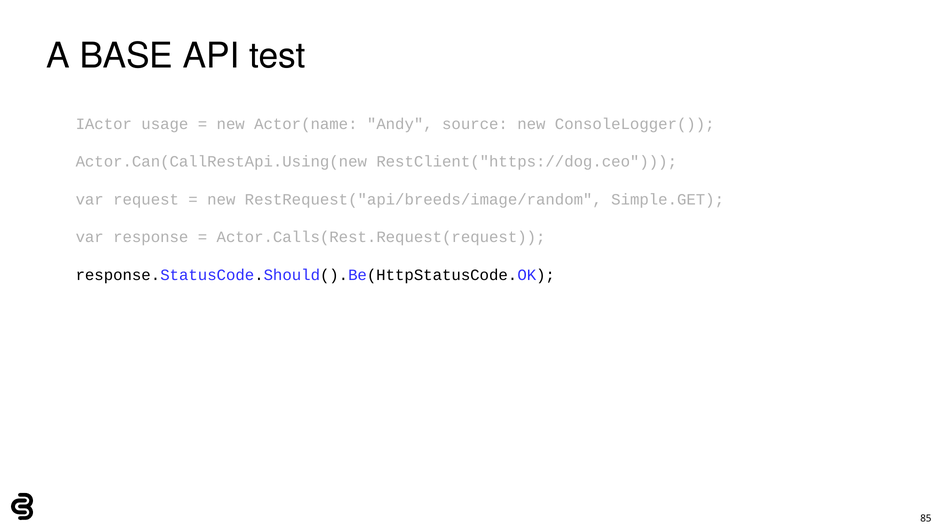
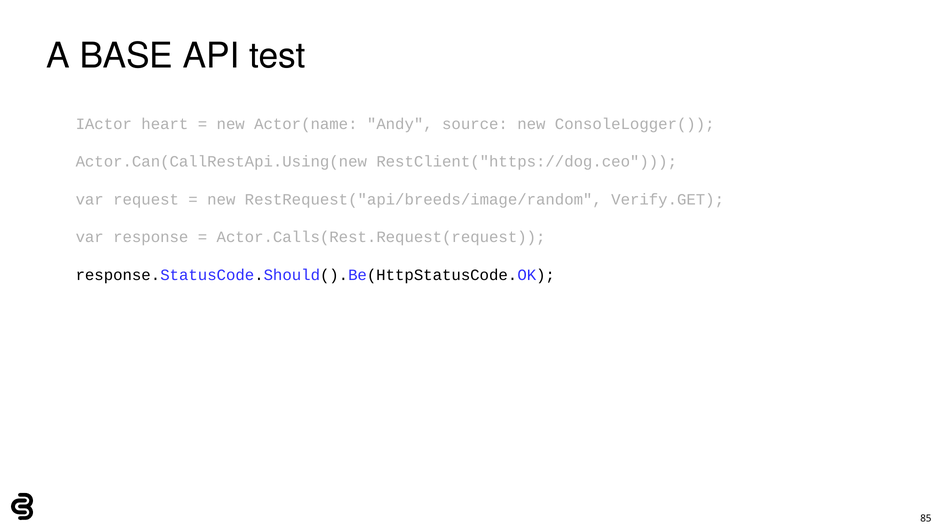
usage: usage -> heart
Simple.GET: Simple.GET -> Verify.GET
